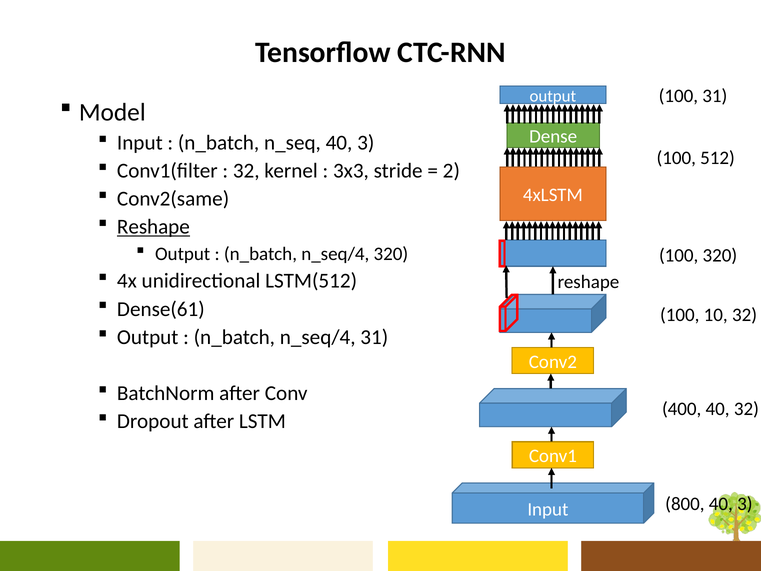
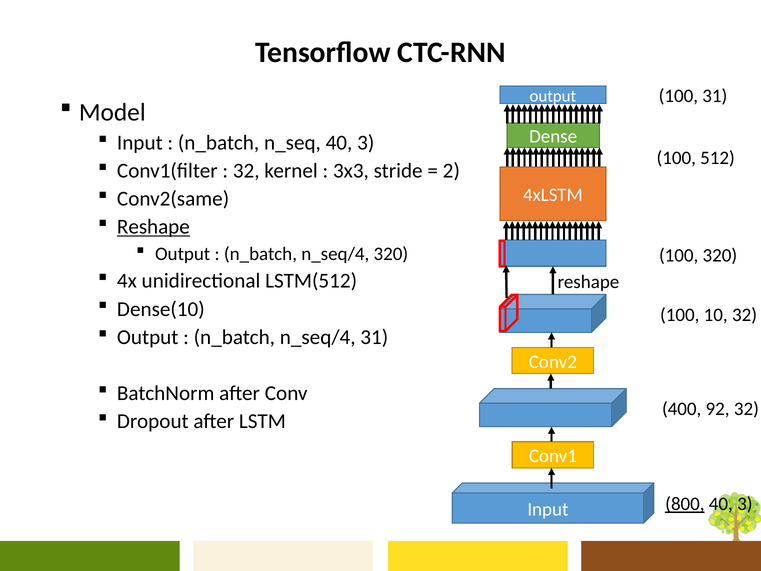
Dense(61: Dense(61 -> Dense(10
400 40: 40 -> 92
800 underline: none -> present
